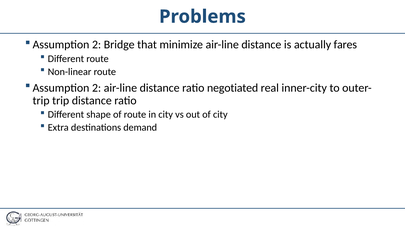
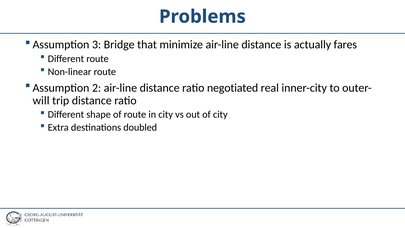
2 at (97, 45): 2 -> 3
trip at (41, 100): trip -> will
demand: demand -> doubled
